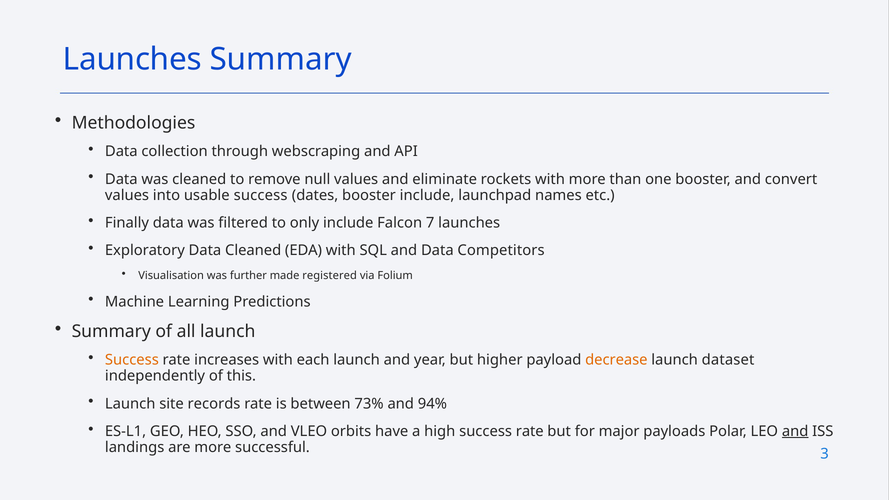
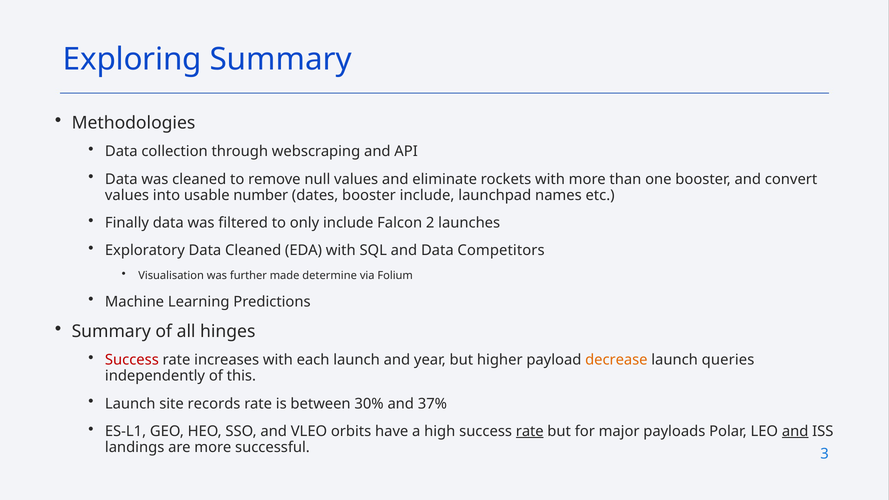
Launches at (132, 59): Launches -> Exploring
usable success: success -> number
7: 7 -> 2
registered: registered -> determine
all launch: launch -> hinges
Success at (132, 360) colour: orange -> red
dataset: dataset -> queries
73%: 73% -> 30%
94%: 94% -> 37%
rate at (530, 431) underline: none -> present
